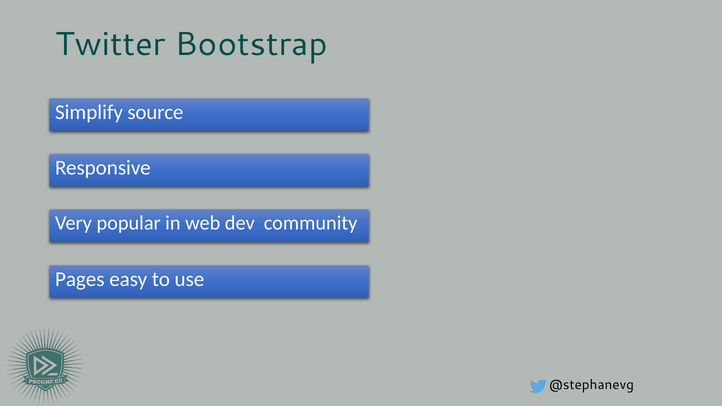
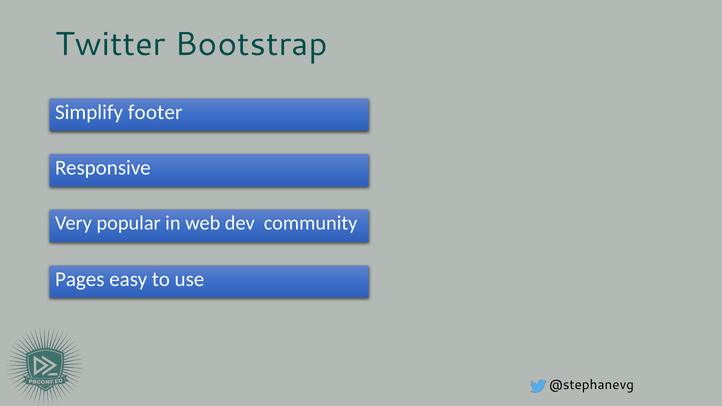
source: source -> footer
